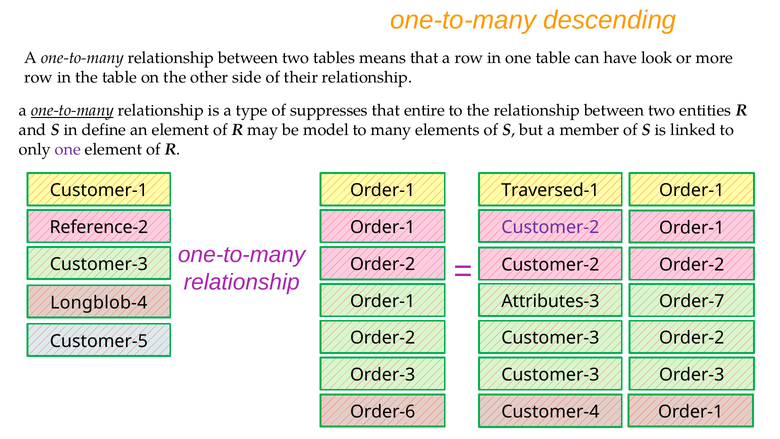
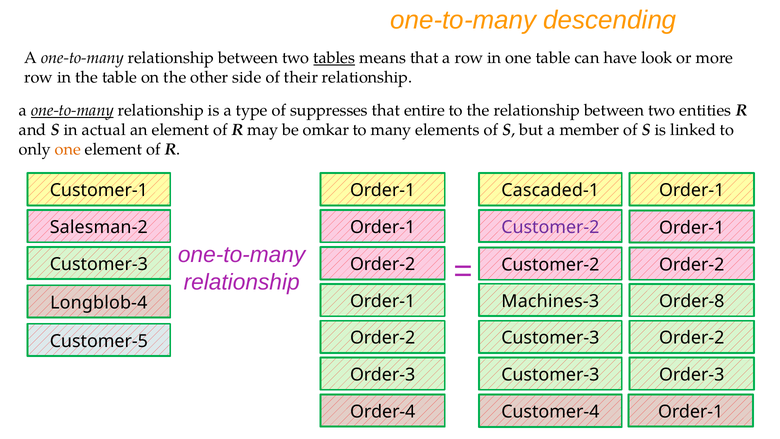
tables underline: none -> present
define: define -> actual
model: model -> omkar
one at (68, 149) colour: purple -> orange
Traversed-1: Traversed-1 -> Cascaded-1
Reference-2: Reference-2 -> Salesman-2
Attributes-3: Attributes-3 -> Machines-3
Order-7: Order-7 -> Order-8
Order-6: Order-6 -> Order-4
